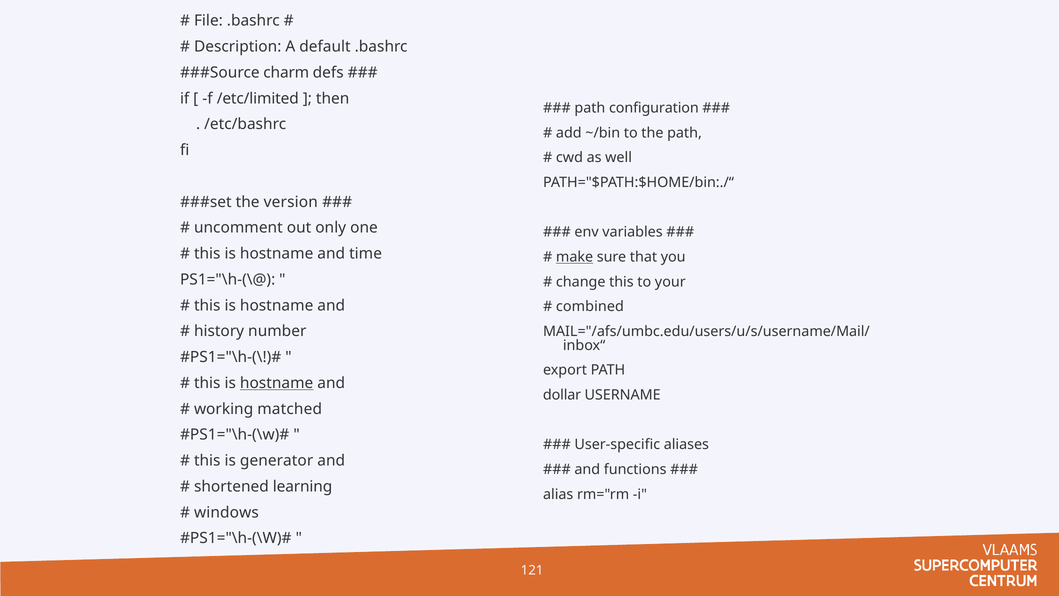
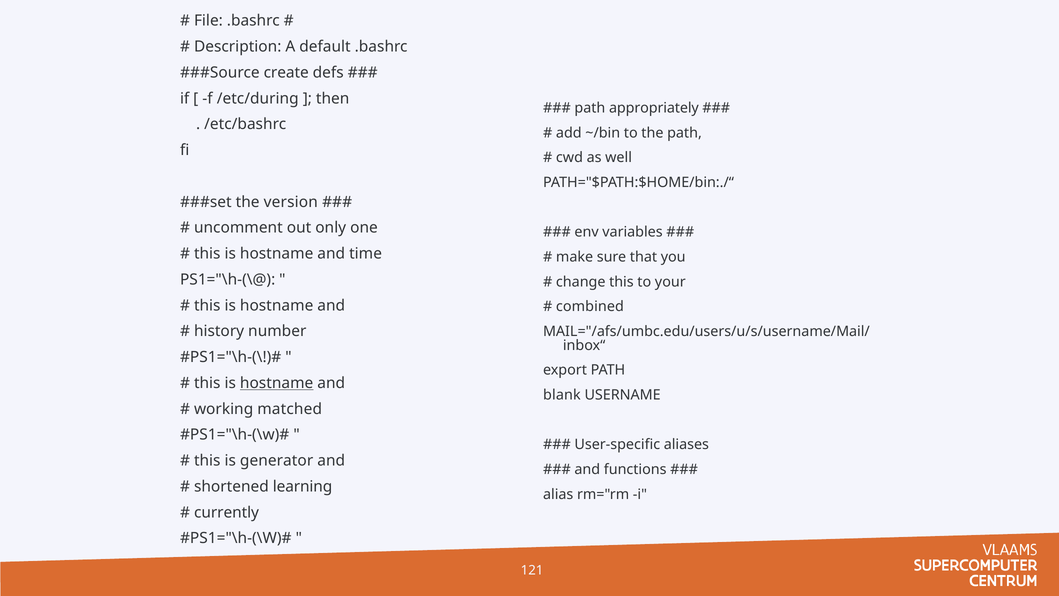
charm: charm -> create
/etc/limited: /etc/limited -> /etc/during
configuration: configuration -> appropriately
make underline: present -> none
dollar: dollar -> blank
windows: windows -> currently
